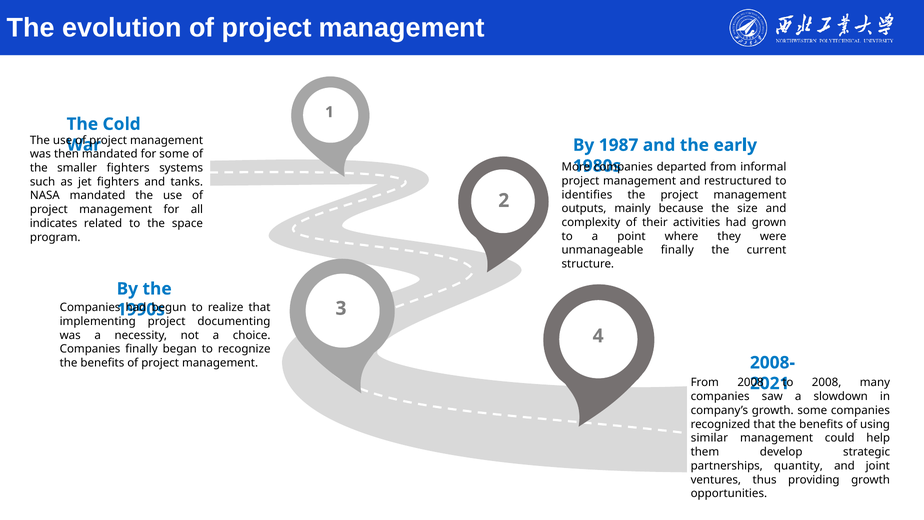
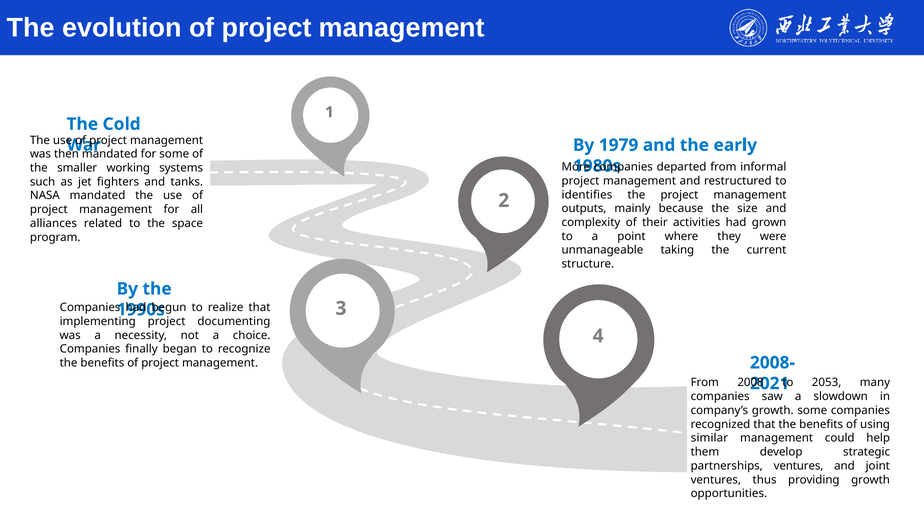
1987: 1987 -> 1979
smaller fighters: fighters -> working
indicates: indicates -> alliances
unmanageable finally: finally -> taking
2008 at (827, 382): 2008 -> 2053
partnerships quantity: quantity -> ventures
